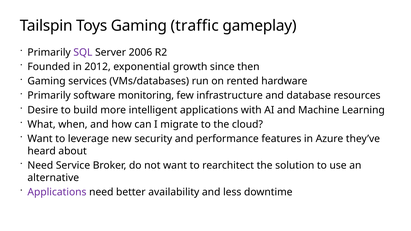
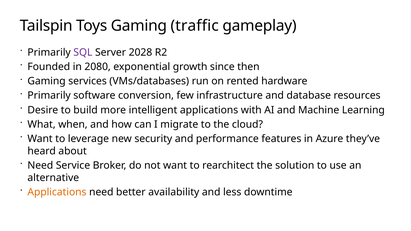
2006: 2006 -> 2028
2012: 2012 -> 2080
monitoring: monitoring -> conversion
Applications at (57, 192) colour: purple -> orange
